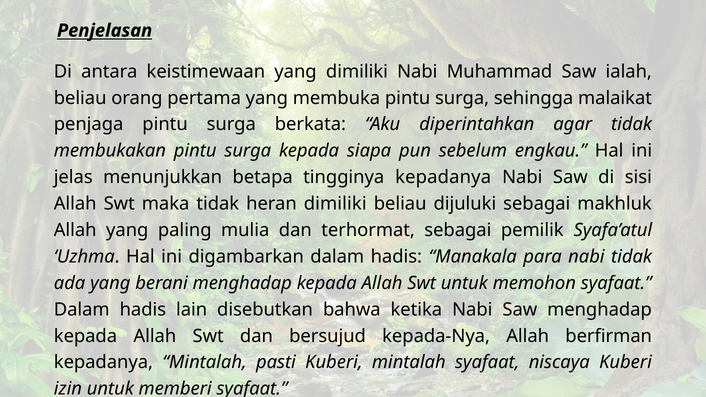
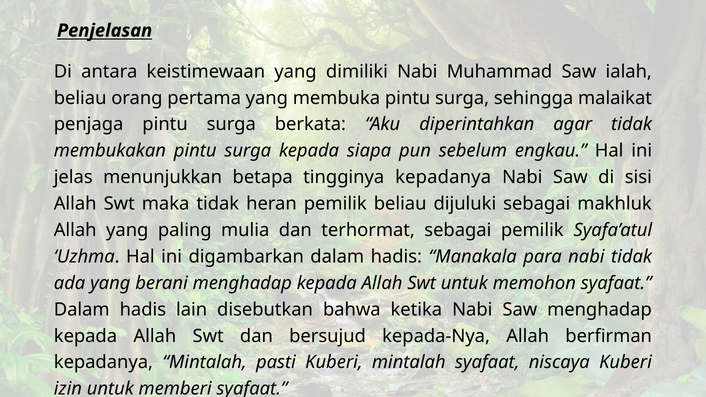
heran dimiliki: dimiliki -> pemilik
